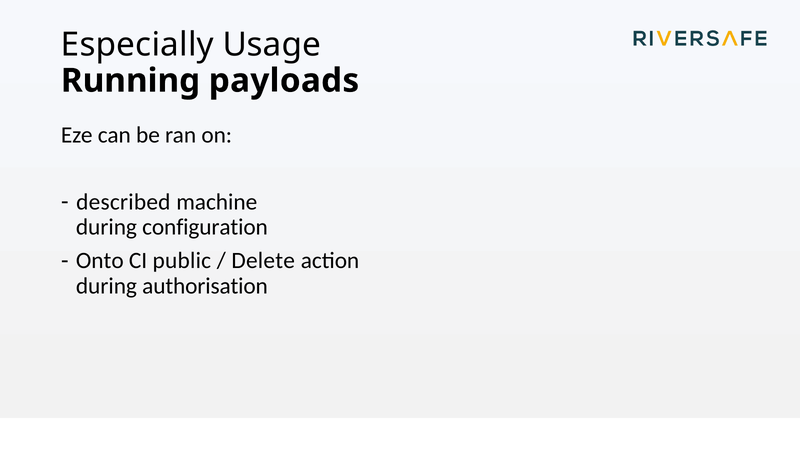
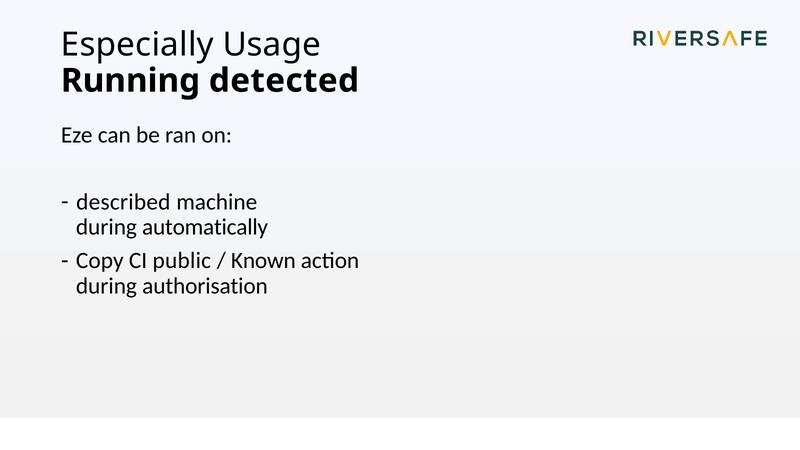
payloads: payloads -> detected
configuration: configuration -> automatically
Onto: Onto -> Copy
Delete: Delete -> Known
